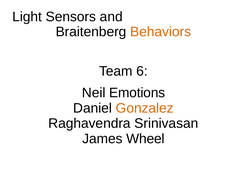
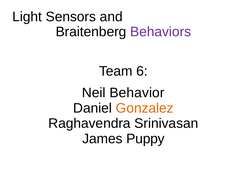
Behaviors colour: orange -> purple
Emotions: Emotions -> Behavior
Wheel: Wheel -> Puppy
